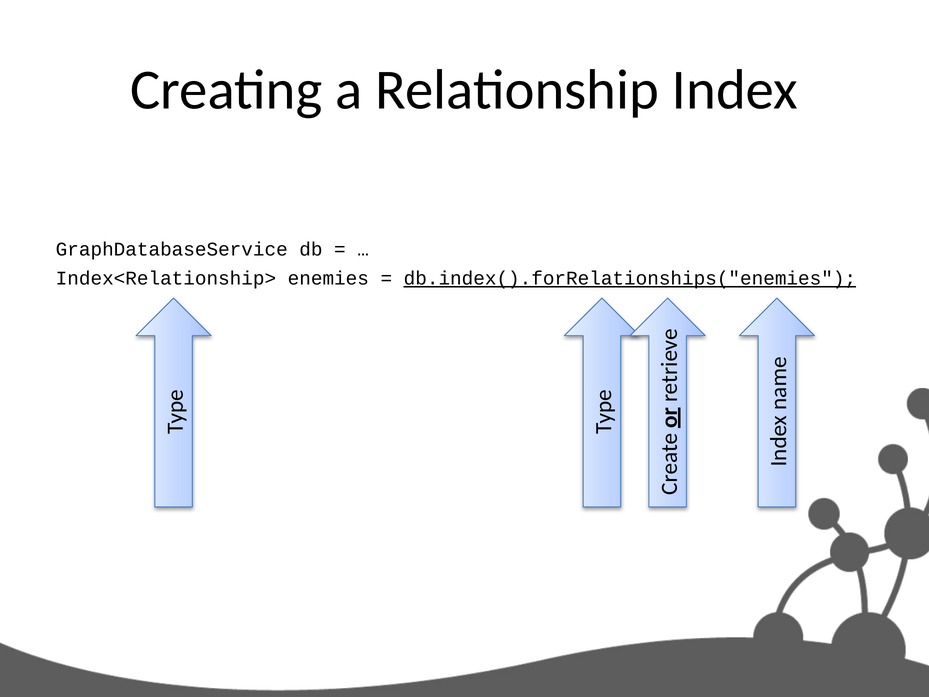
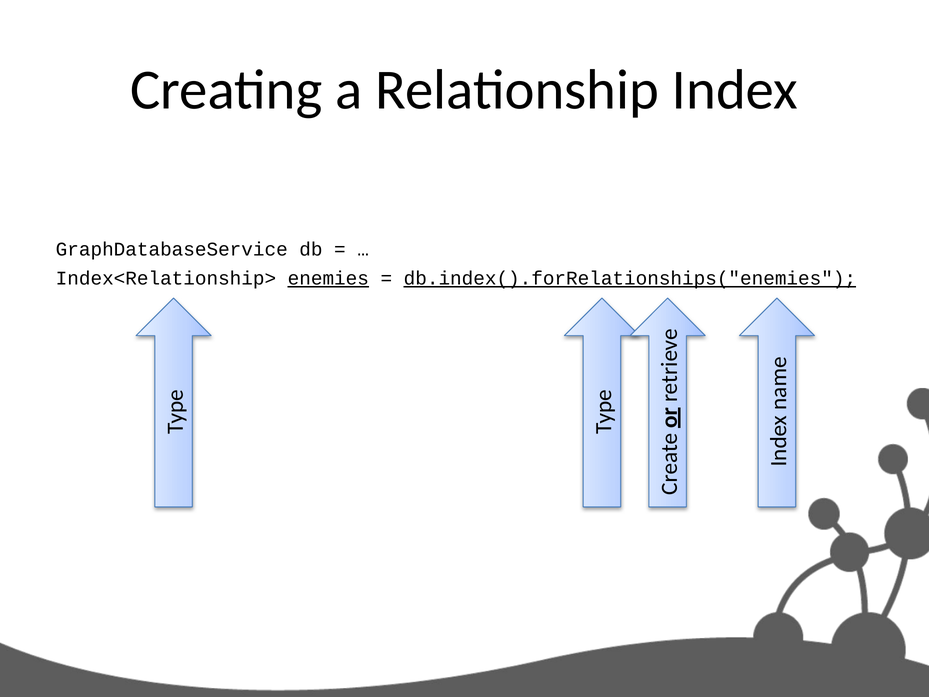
enemies underline: none -> present
